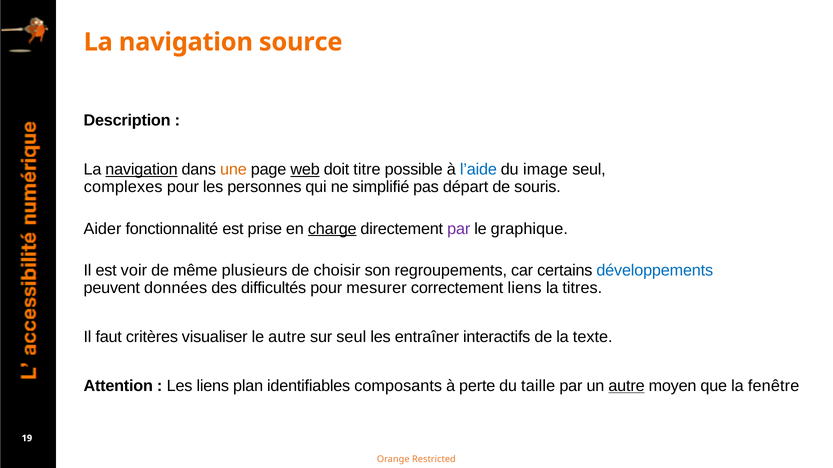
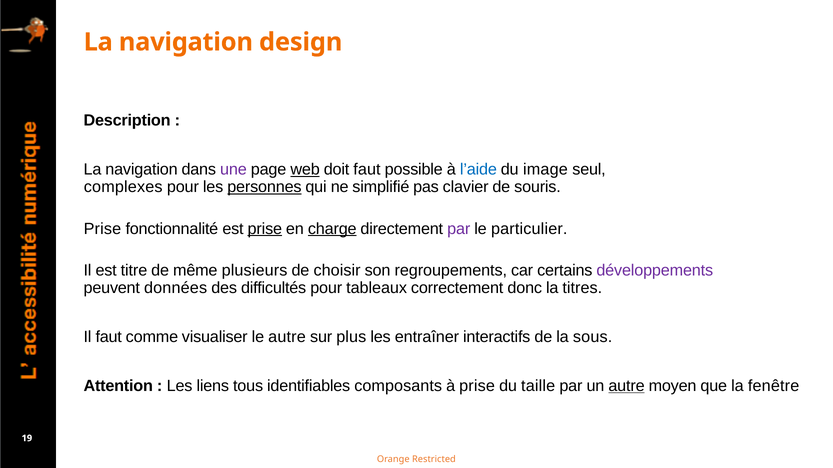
source: source -> design
navigation at (141, 170) underline: present -> none
une colour: orange -> purple
doit titre: titre -> faut
personnes underline: none -> present
départ: départ -> clavier
Aider at (102, 229): Aider -> Prise
prise at (265, 229) underline: none -> present
graphique: graphique -> particulier
voir: voir -> titre
développements colour: blue -> purple
mesurer: mesurer -> tableaux
correctement liens: liens -> donc
critères: critères -> comme
sur seul: seul -> plus
texte: texte -> sous
plan: plan -> tous
à perte: perte -> prise
